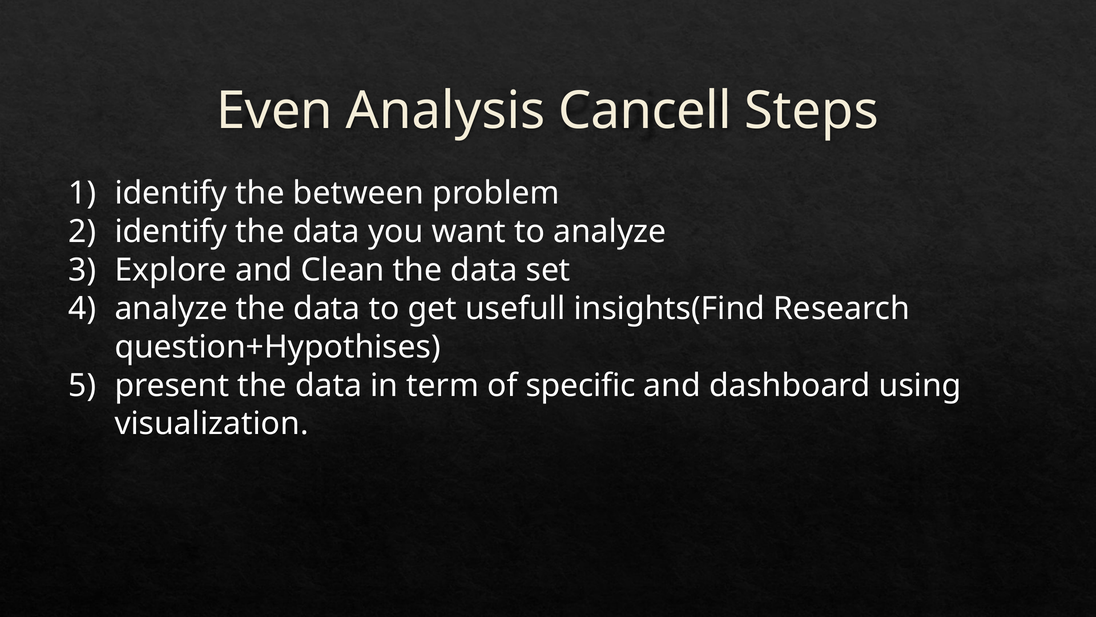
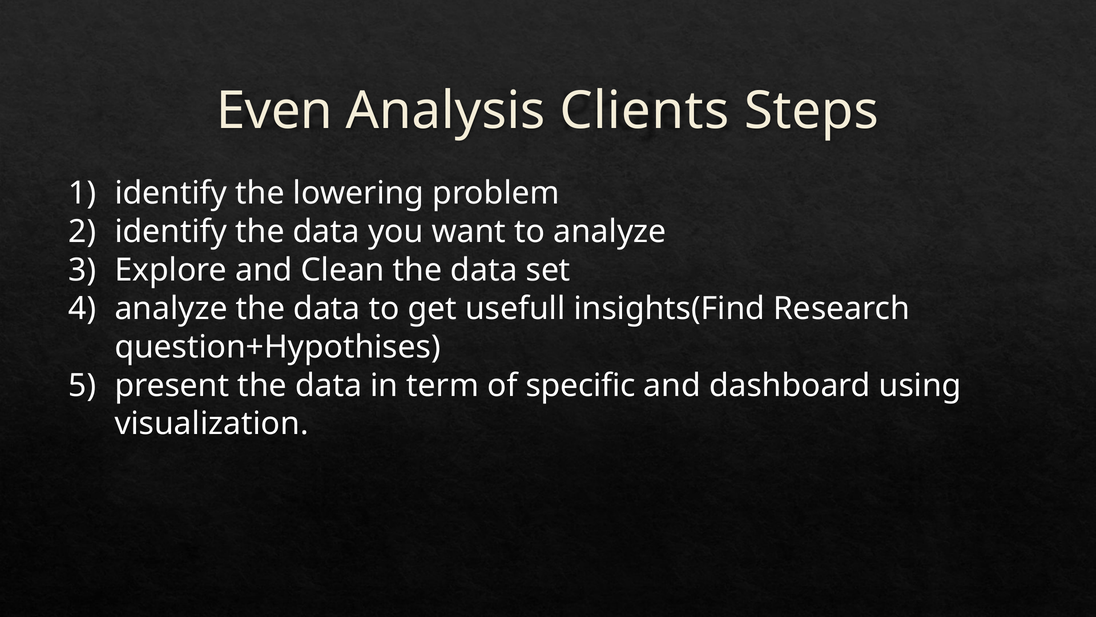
Cancell: Cancell -> Clients
between: between -> lowering
